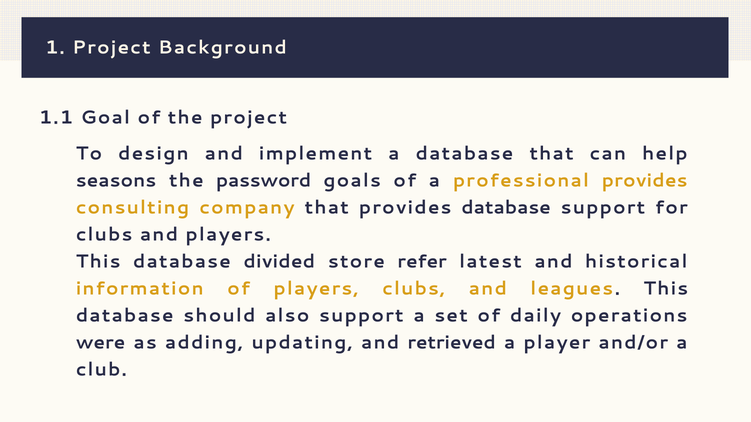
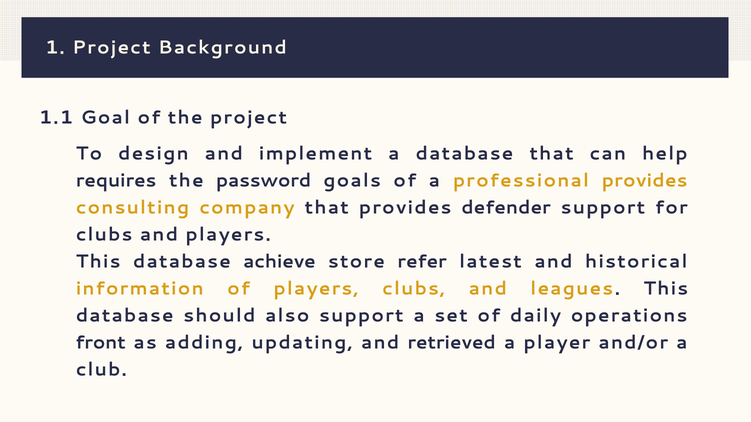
seasons: seasons -> requires
provides database: database -> defender
divided: divided -> achieve
were: were -> front
